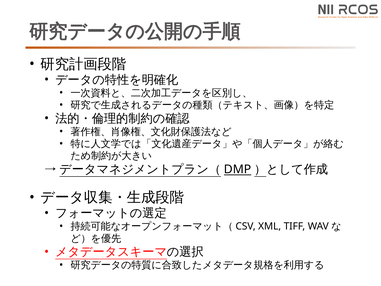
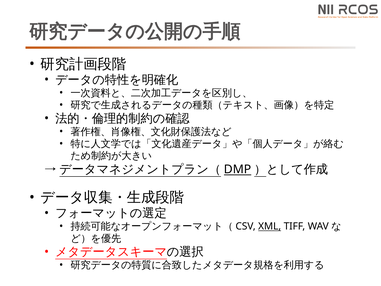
XML underline: none -> present
